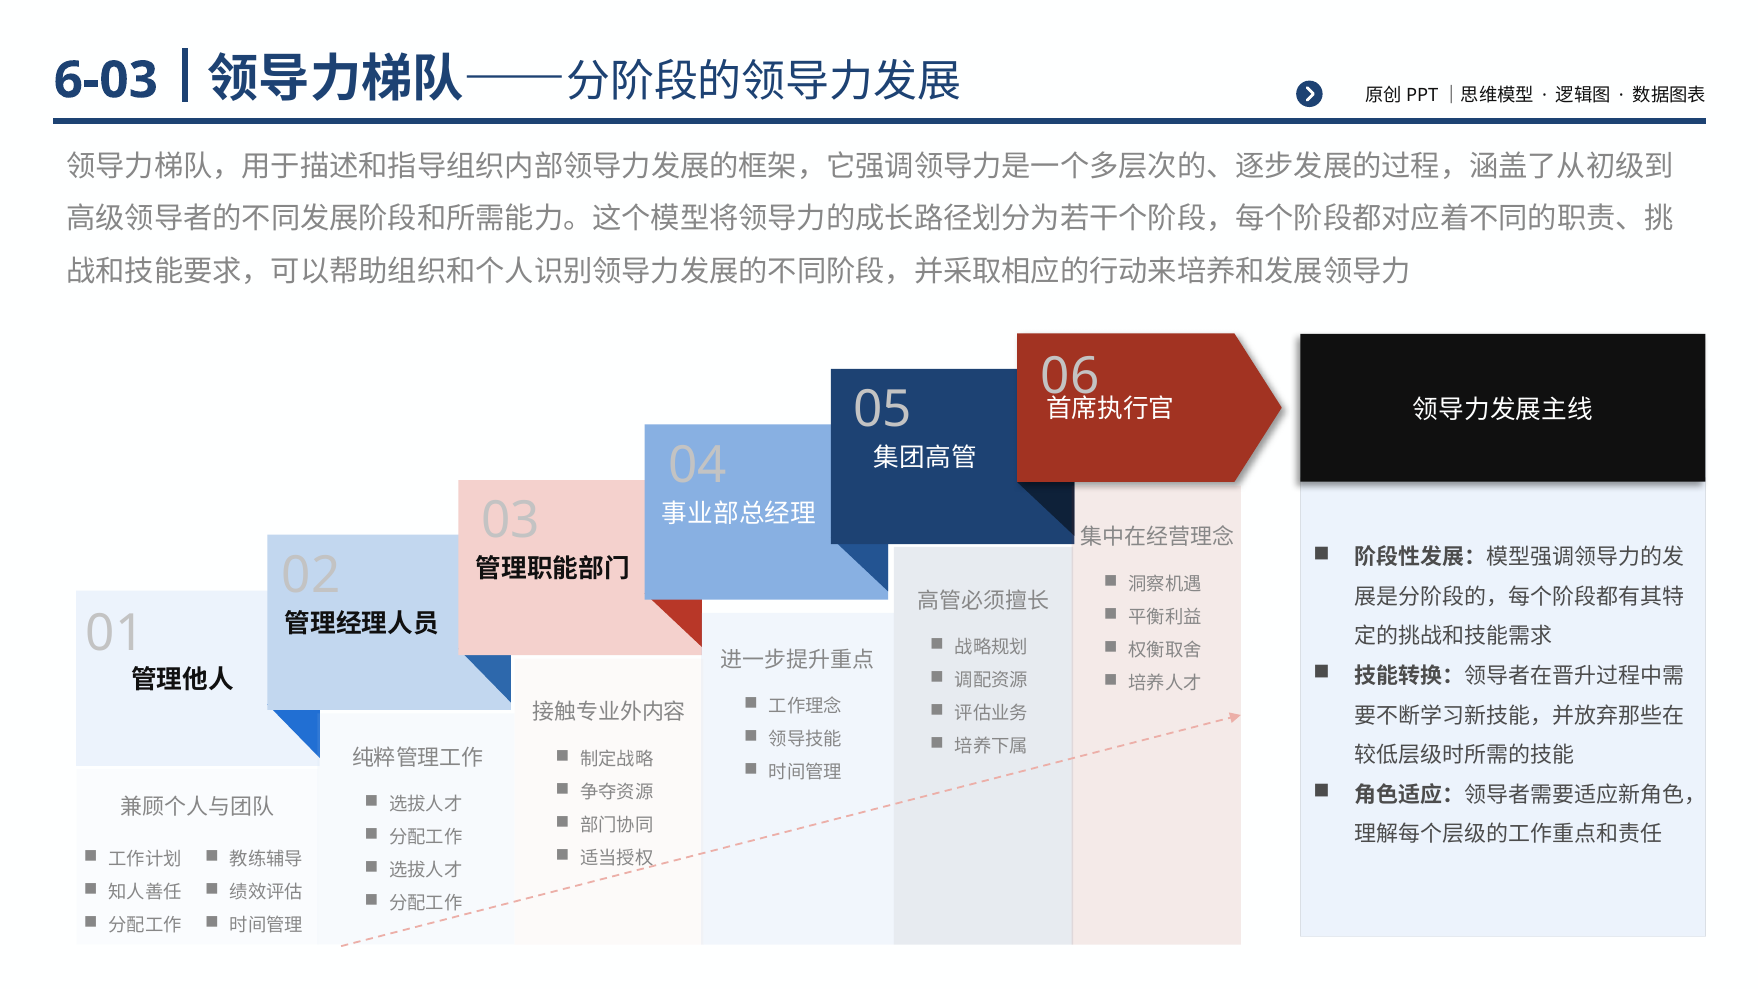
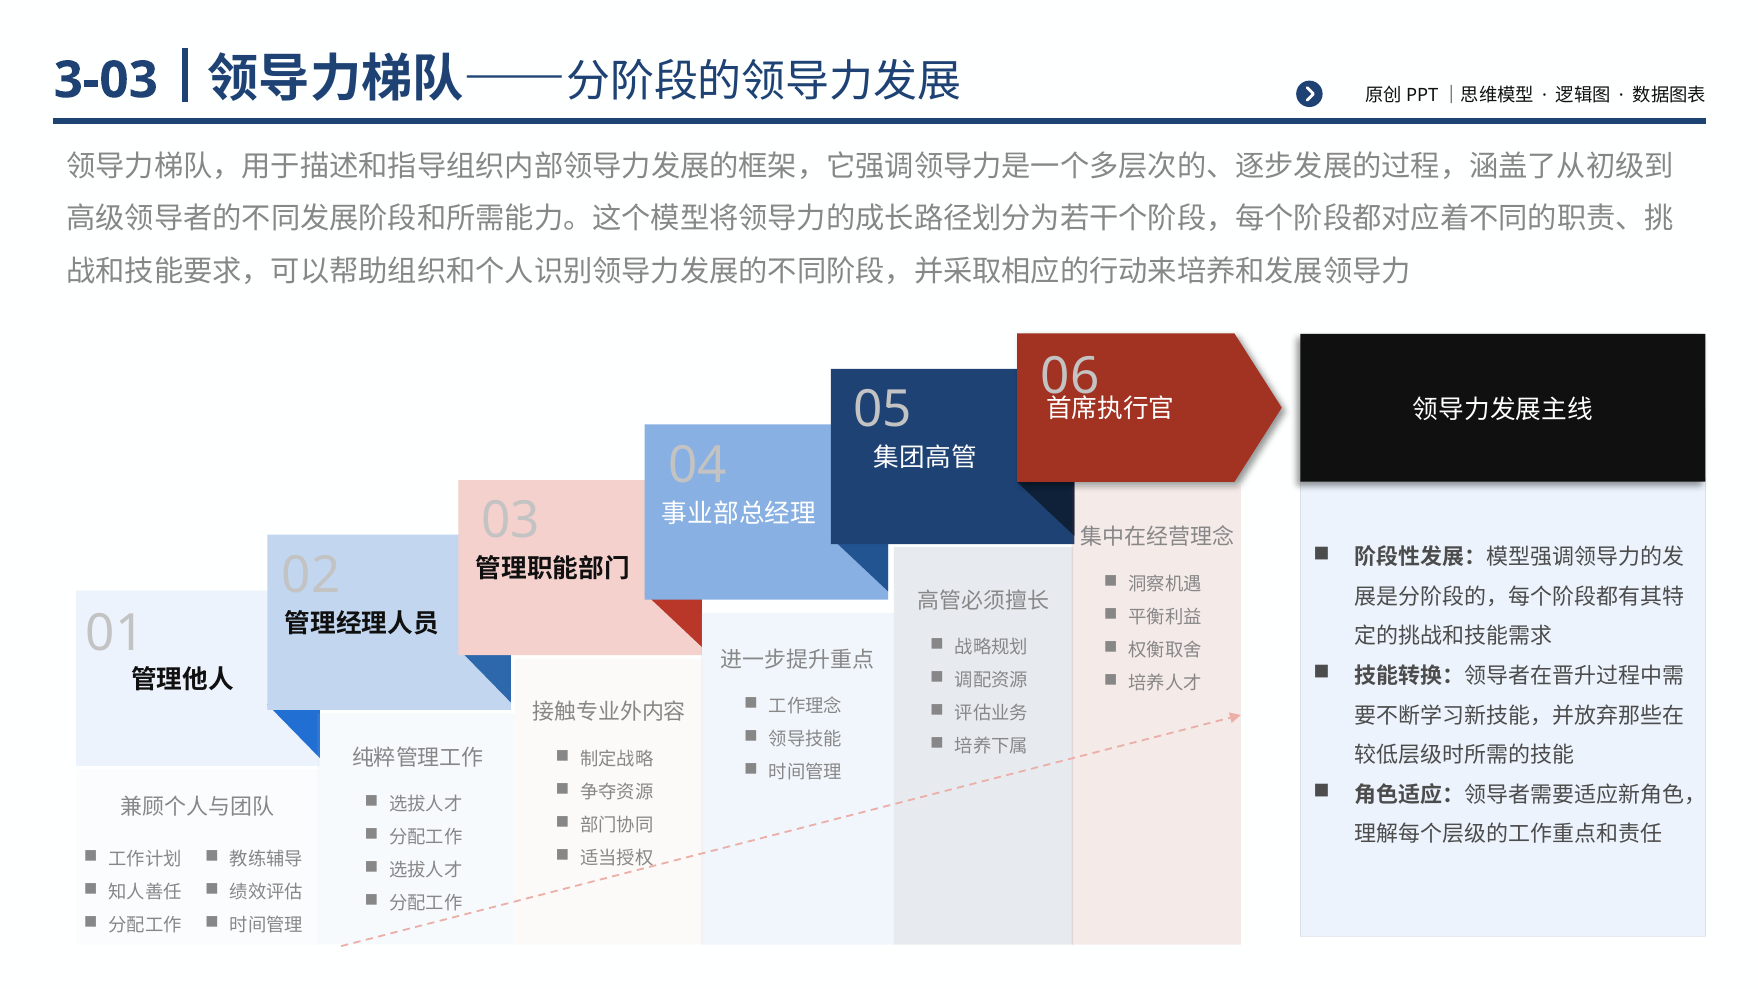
6-03: 6-03 -> 3-03
